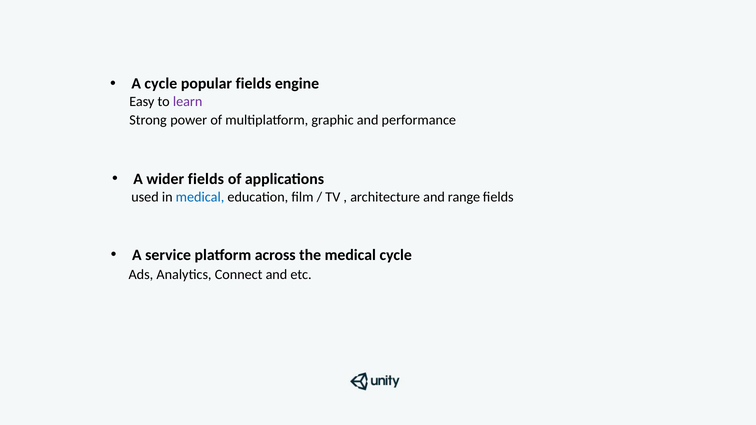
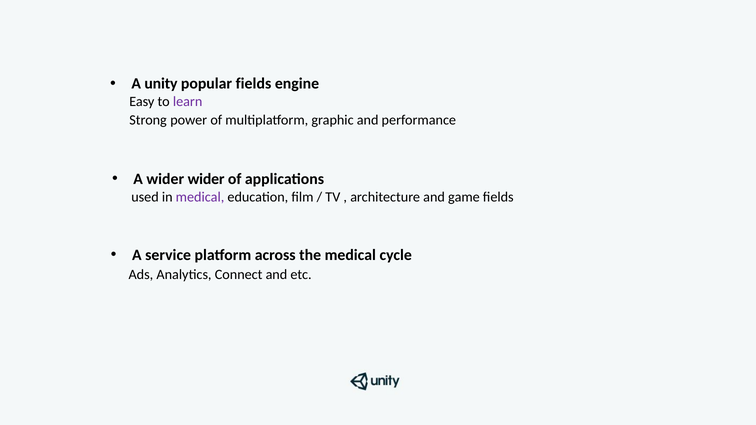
A cycle: cycle -> unity
wider fields: fields -> wider
medical at (200, 197) colour: blue -> purple
range: range -> game
